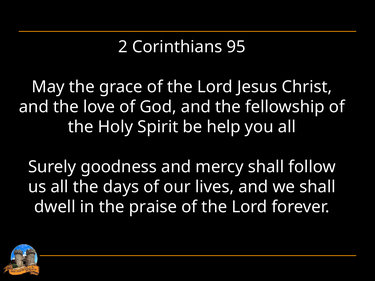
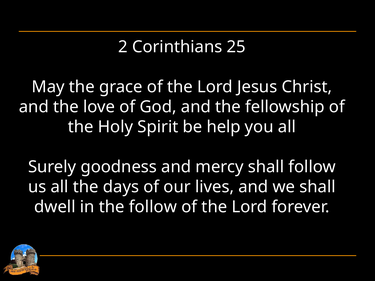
95: 95 -> 25
the praise: praise -> follow
